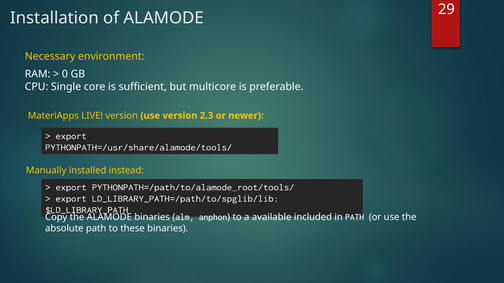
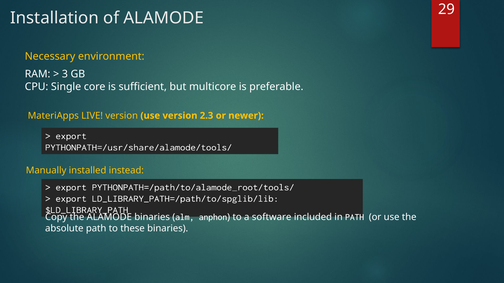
0: 0 -> 3
available: available -> software
